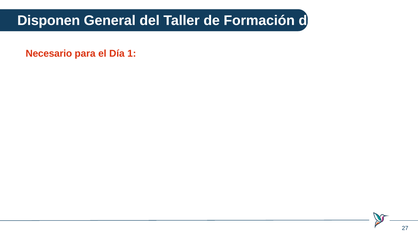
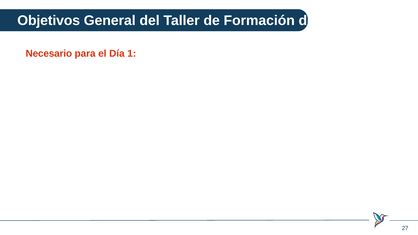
Disponen: Disponen -> Objetivos
